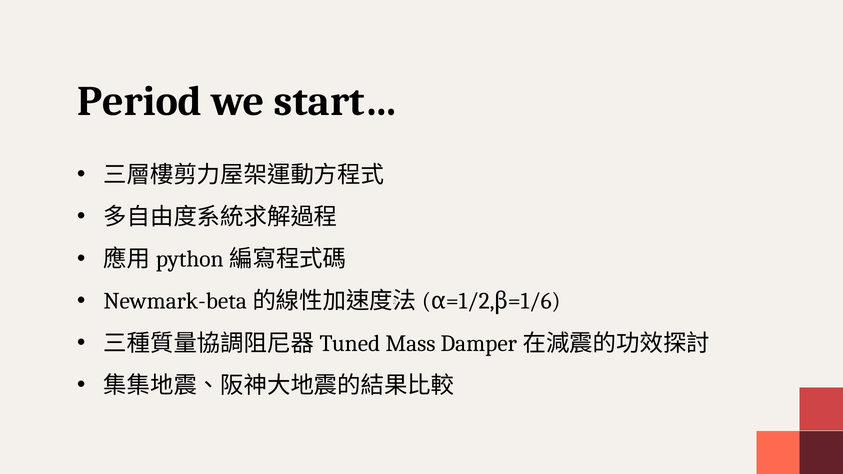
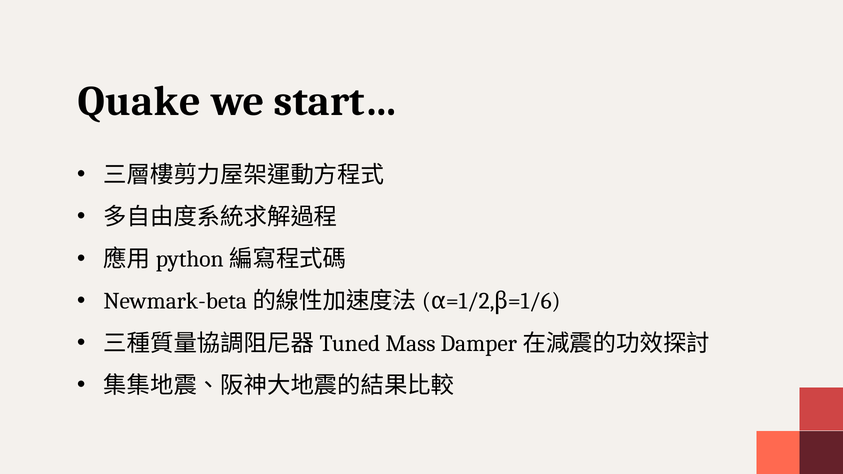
Period: Period -> Quake
